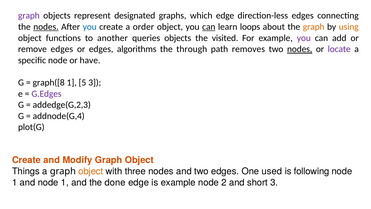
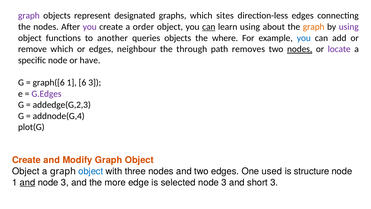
which edge: edge -> sites
nodes at (46, 27) underline: present -> none
you at (90, 27) colour: blue -> purple
learn loops: loops -> using
using at (349, 27) colour: orange -> purple
visited: visited -> where
you at (304, 38) colour: purple -> blue
remove edges: edges -> which
algorithms: algorithms -> neighbour
graph([8: graph([8 -> graph([6
5: 5 -> 6
Things at (26, 171): Things -> Object
object at (91, 171) colour: orange -> blue
following: following -> structure
and at (27, 182) underline: none -> present
1 at (65, 182): 1 -> 3
done: done -> more
is example: example -> selected
2 at (224, 182): 2 -> 3
